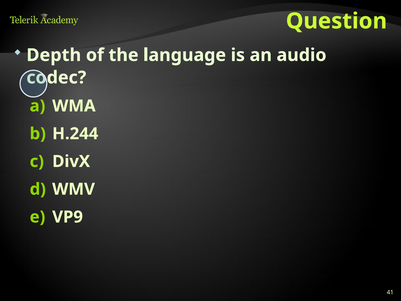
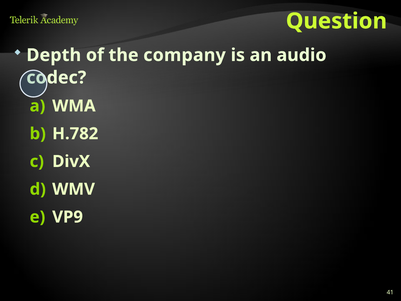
language: language -> company
H.244: H.244 -> H.782
